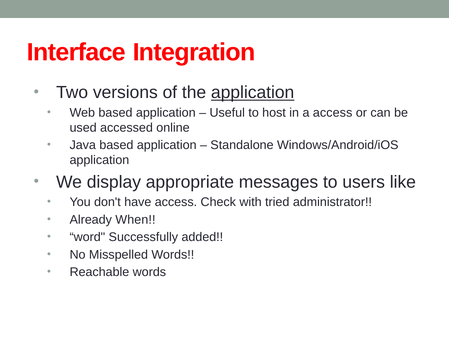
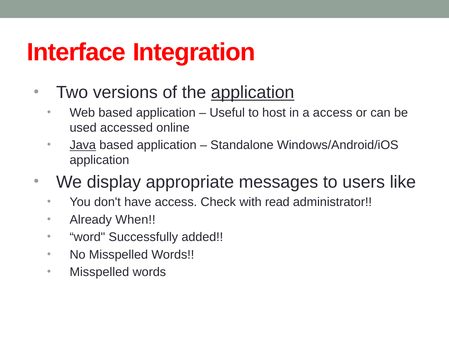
Java underline: none -> present
tried: tried -> read
Reachable at (99, 272): Reachable -> Misspelled
